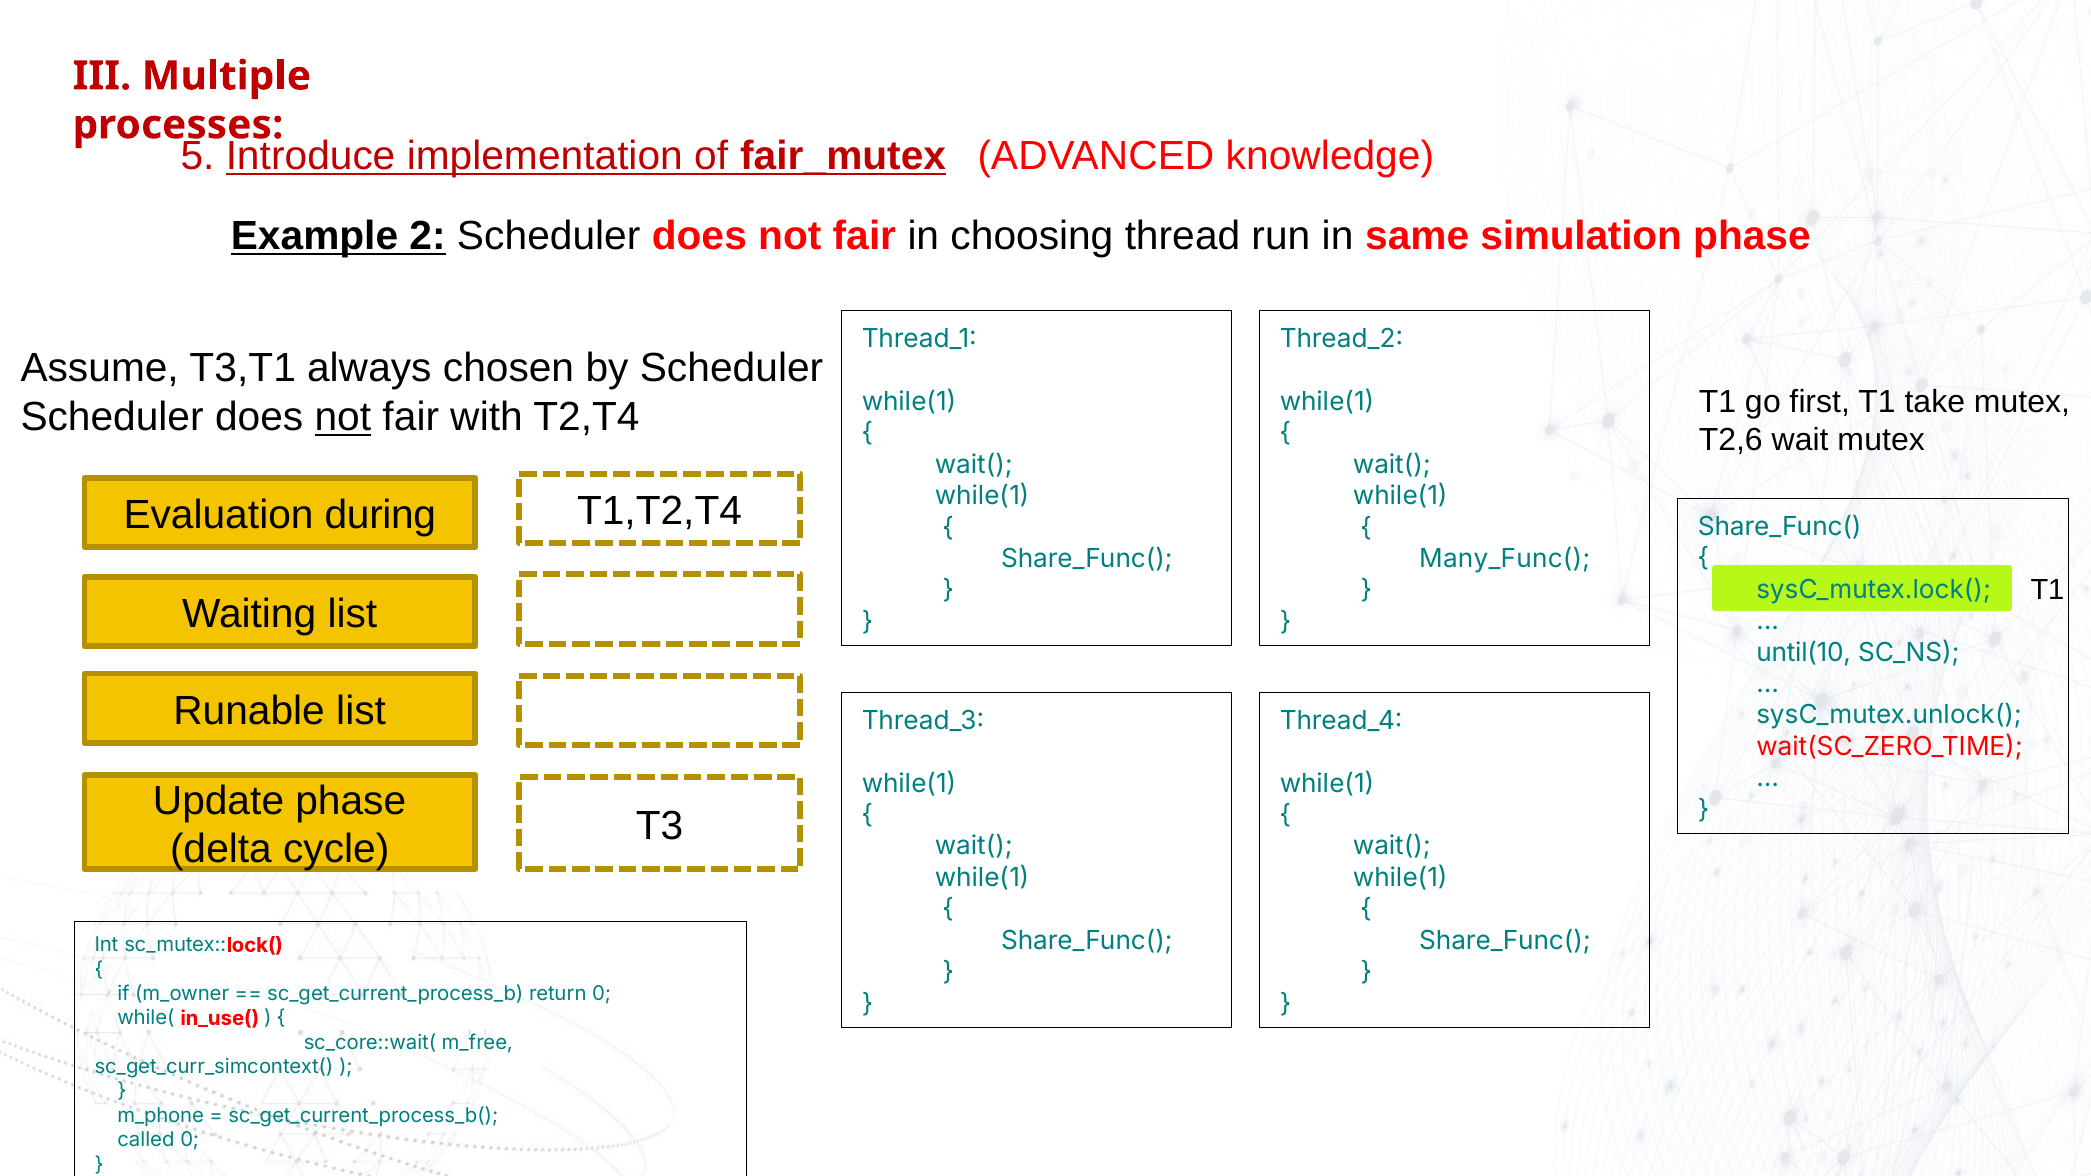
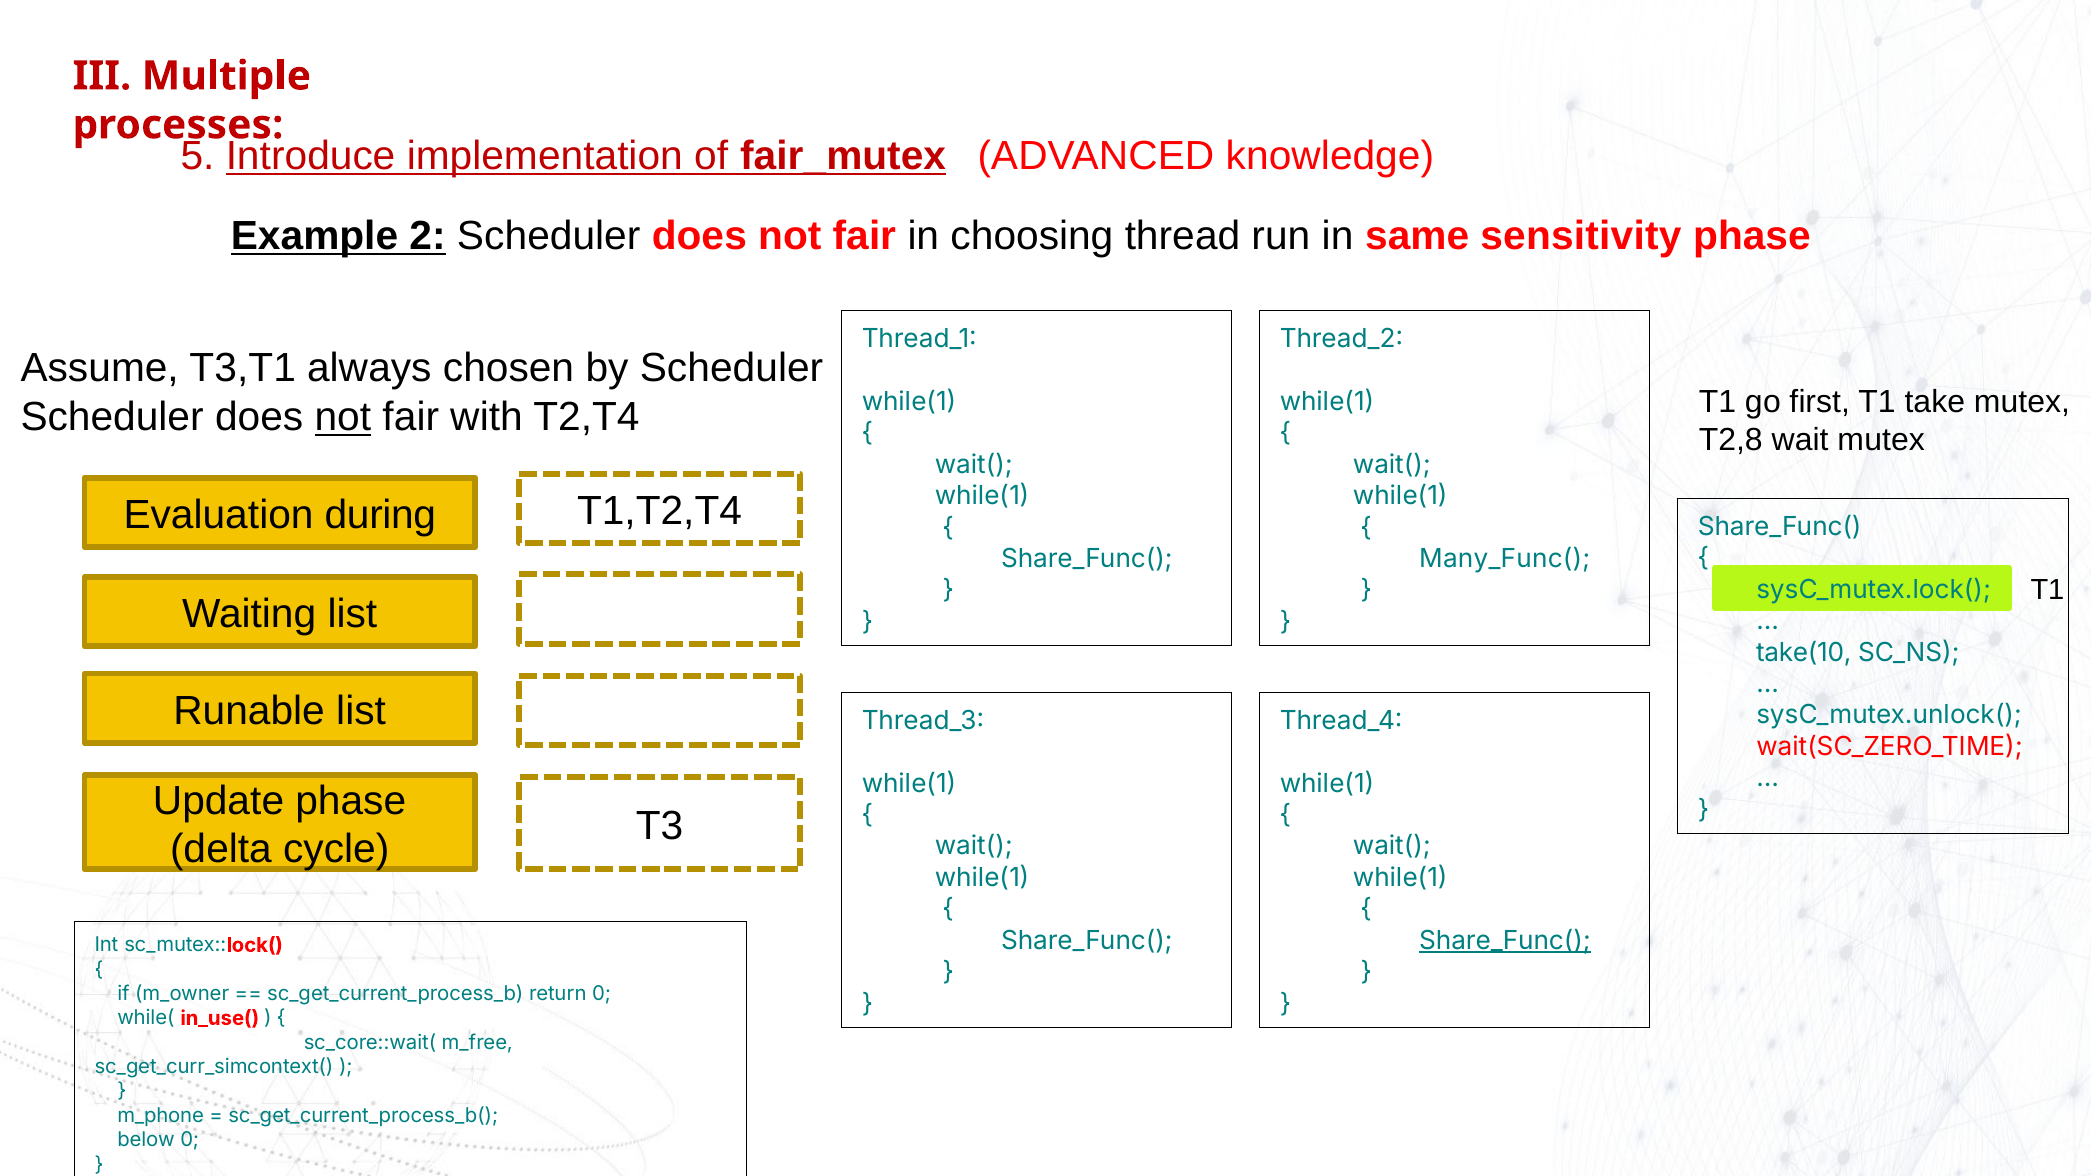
simulation: simulation -> sensitivity
T2,6: T2,6 -> T2,8
until(10: until(10 -> take(10
Share_Func( at (1505, 941) underline: none -> present
called: called -> below
